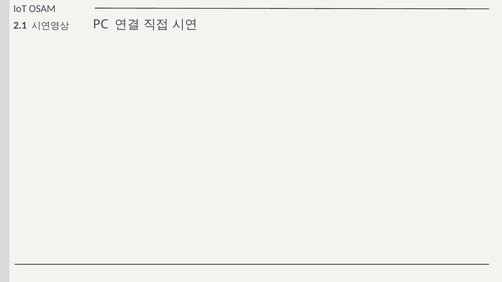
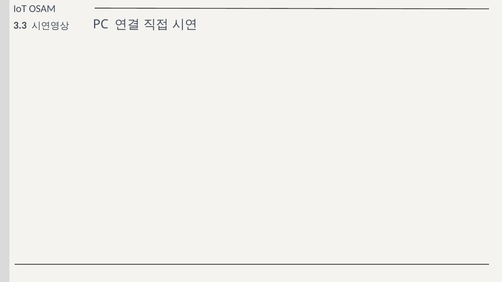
2.1: 2.1 -> 3.3
